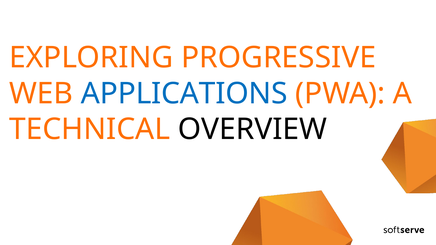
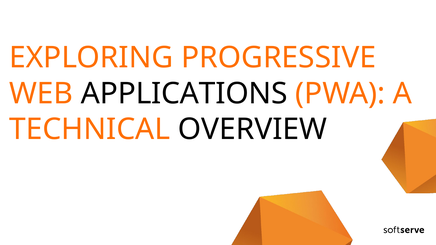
APPLICATIONS colour: blue -> black
